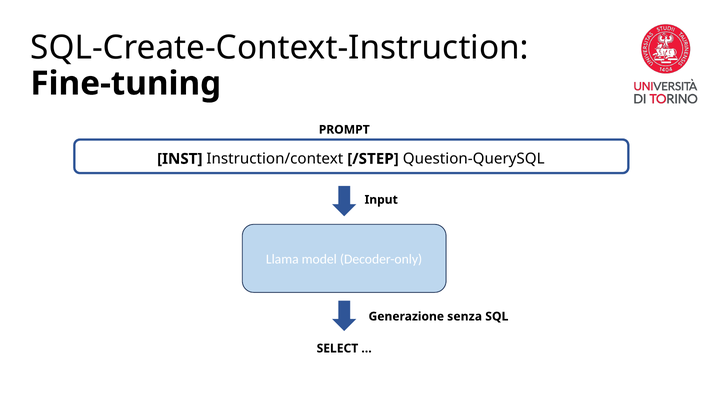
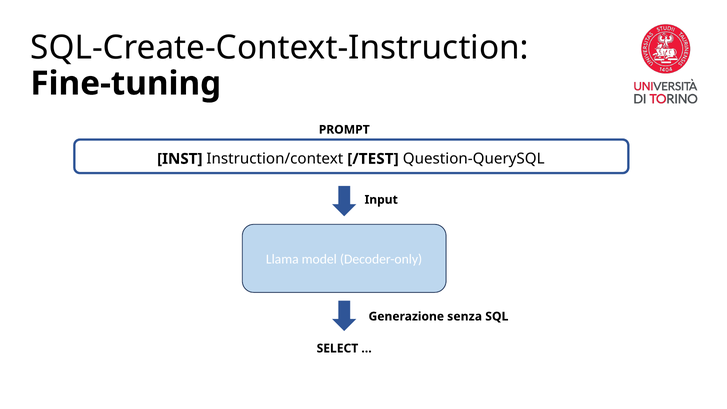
/STEP: /STEP -> /TEST
